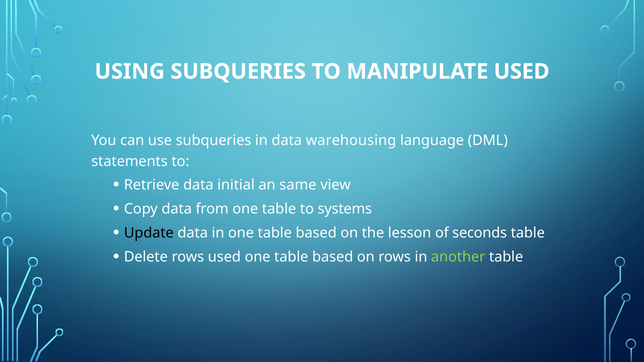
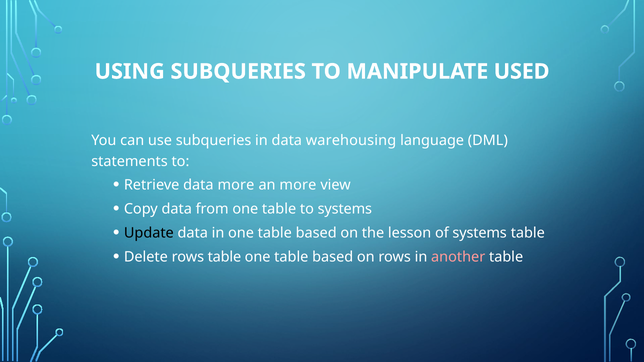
data initial: initial -> more
an same: same -> more
of seconds: seconds -> systems
rows used: used -> table
another colour: light green -> pink
